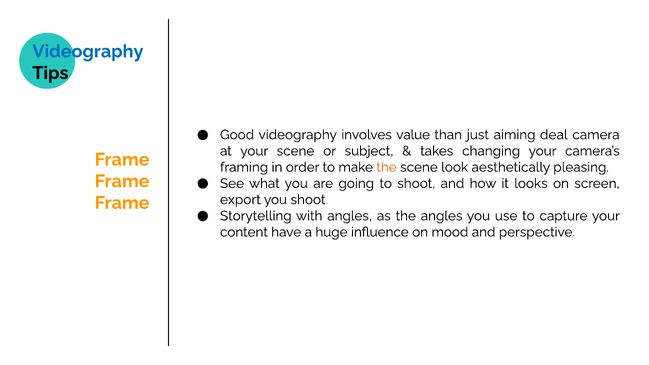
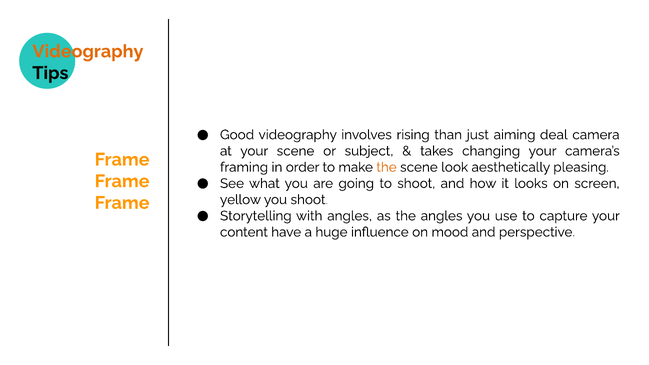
Videography at (88, 51) colour: blue -> orange
value: value -> rising
export: export -> yellow
